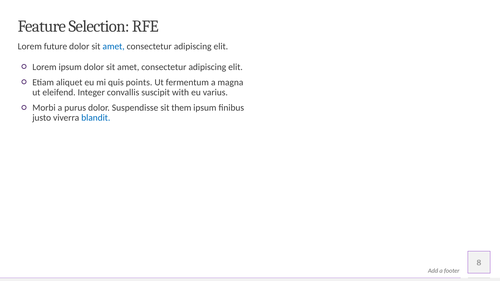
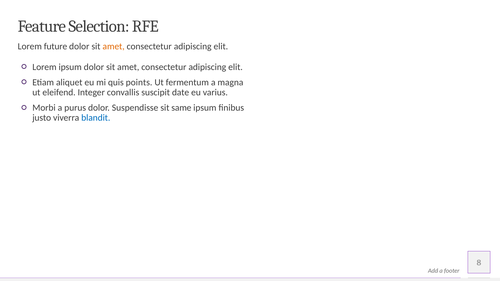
amet at (114, 46) colour: blue -> orange
with: with -> date
them: them -> same
